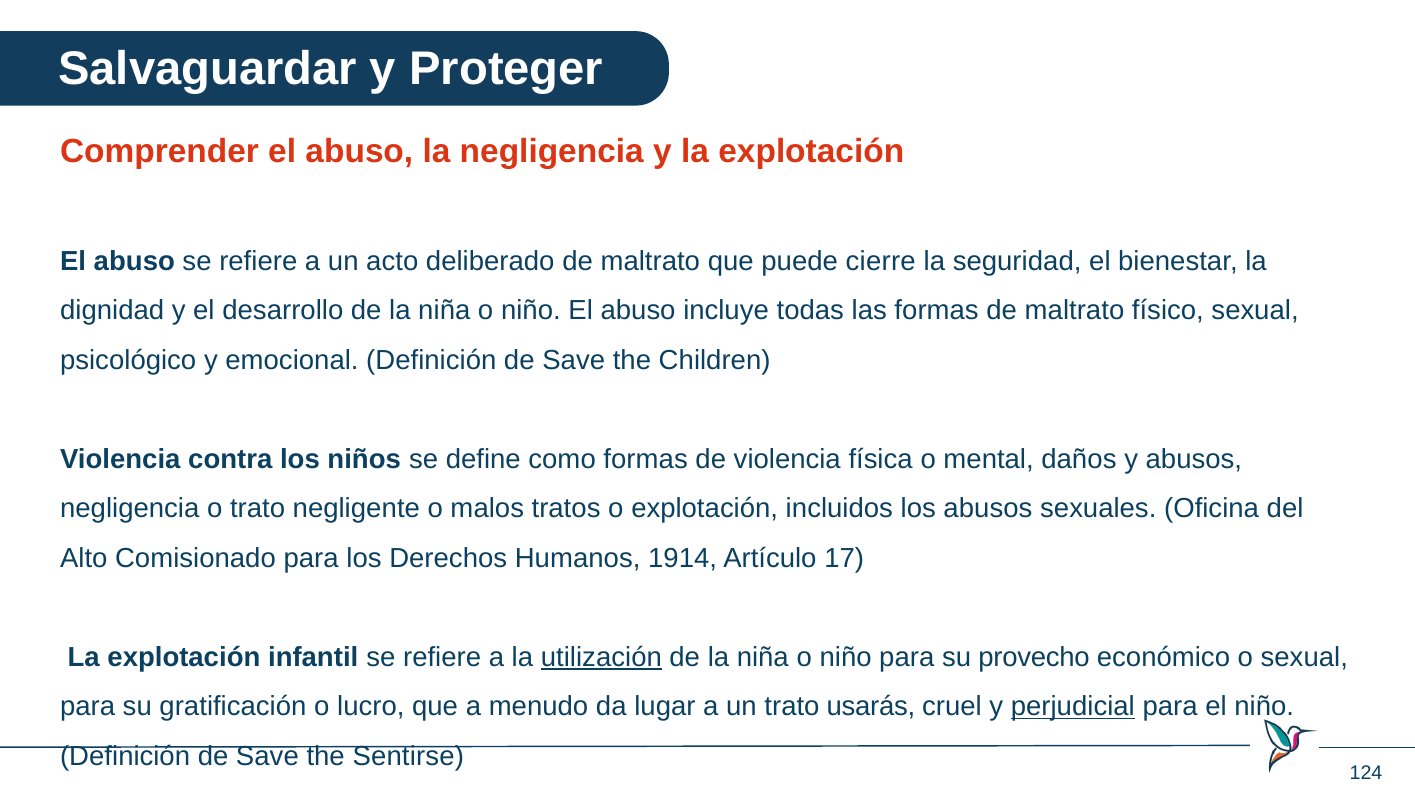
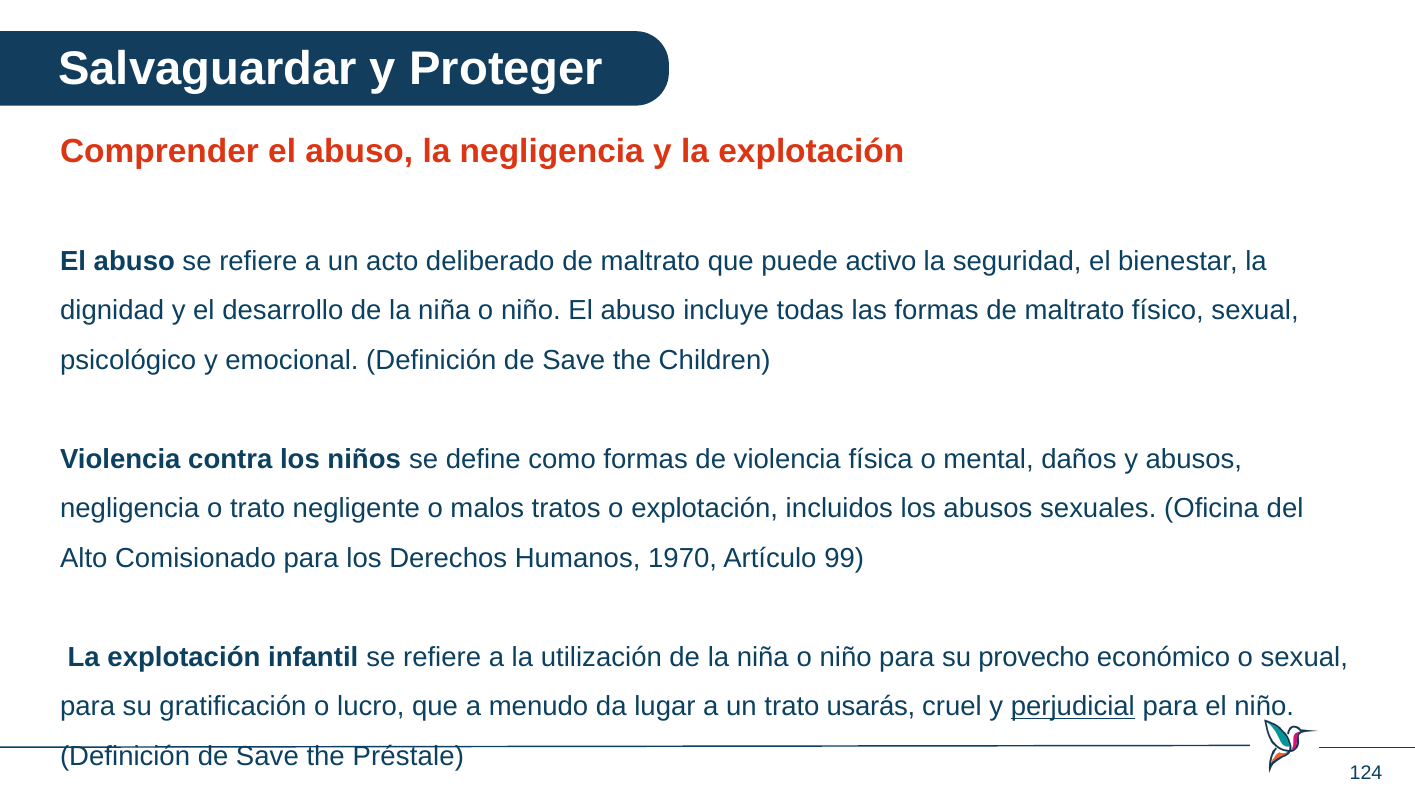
cierre: cierre -> activo
1914: 1914 -> 1970
17: 17 -> 99
utilización underline: present -> none
Sentirse: Sentirse -> Préstale
